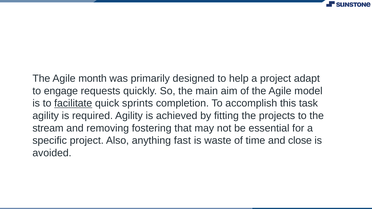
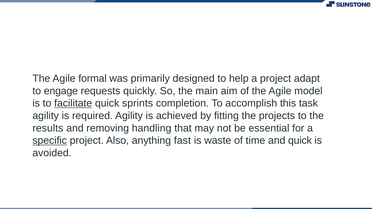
month: month -> formal
stream: stream -> results
fostering: fostering -> handling
specific underline: none -> present
and close: close -> quick
